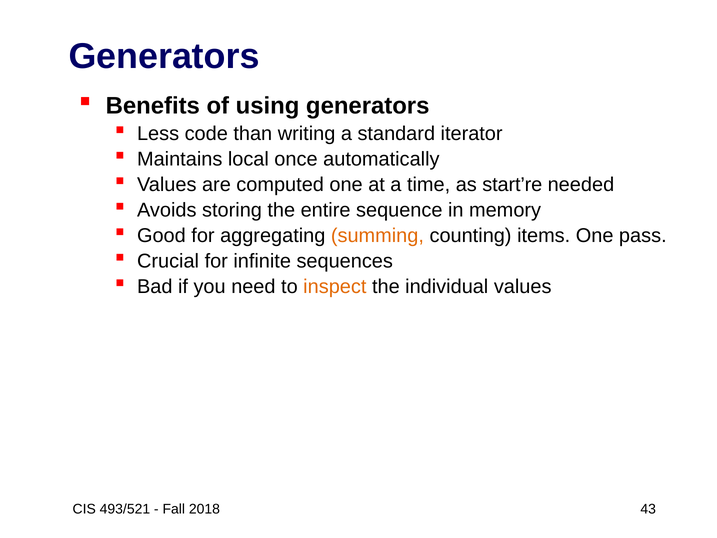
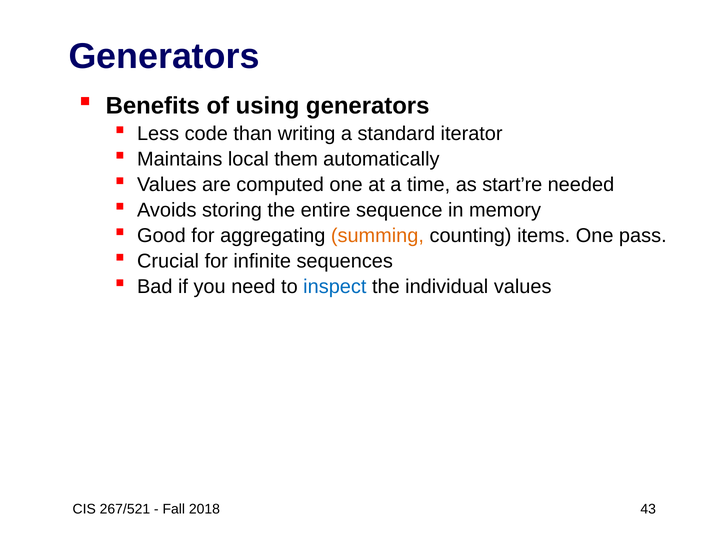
once: once -> them
inspect colour: orange -> blue
493/521: 493/521 -> 267/521
